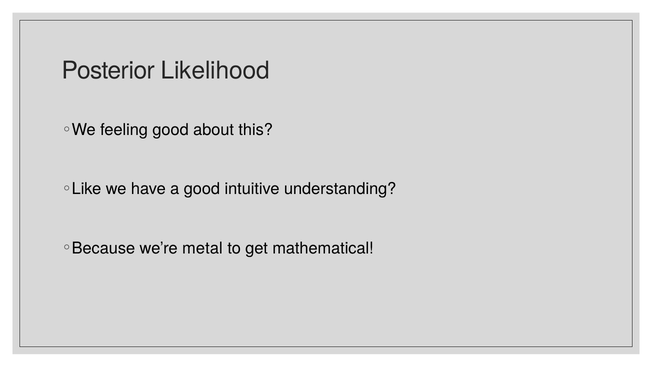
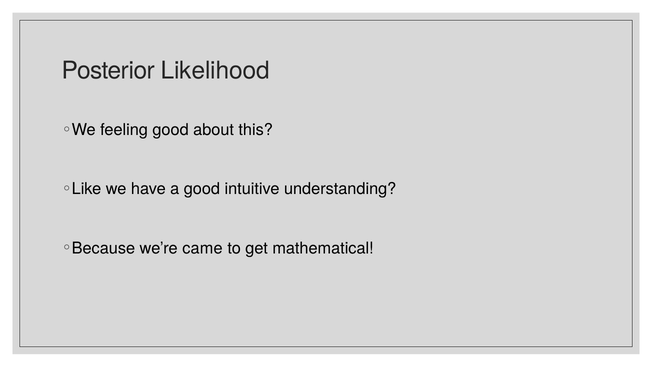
metal: metal -> came
